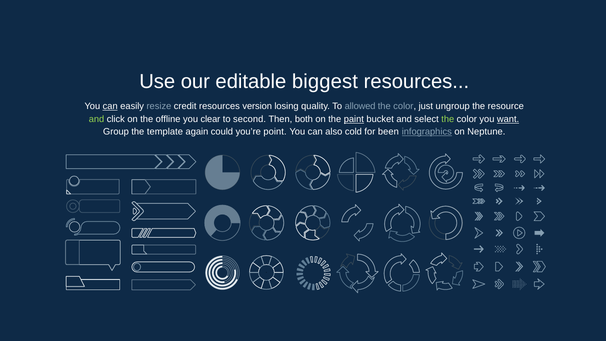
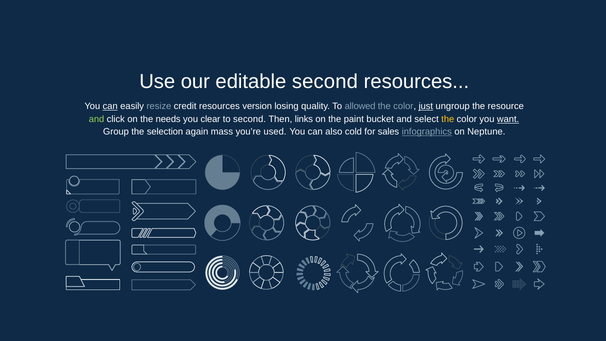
editable biggest: biggest -> second
just underline: none -> present
offline: offline -> needs
both: both -> links
paint underline: present -> none
the at (448, 119) colour: light green -> yellow
template: template -> selection
could: could -> mass
point: point -> used
been: been -> sales
